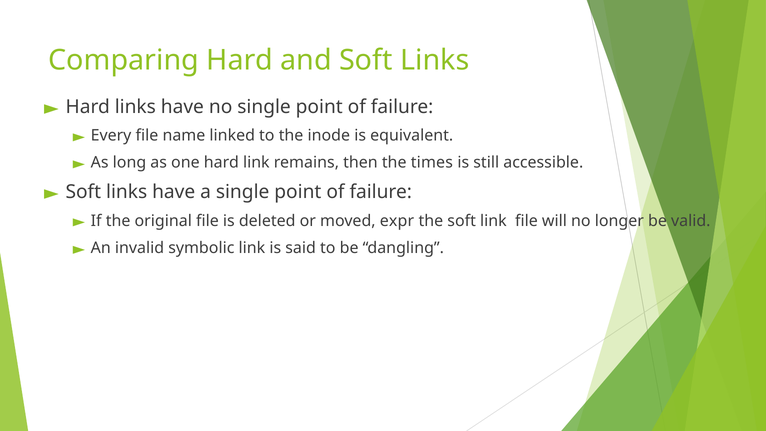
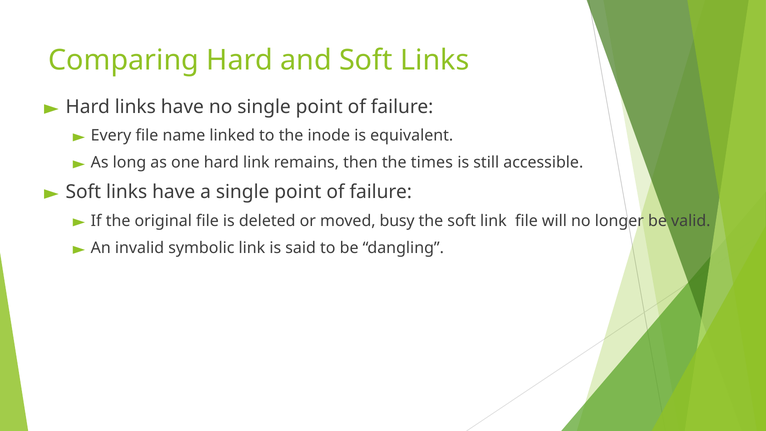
expr: expr -> busy
